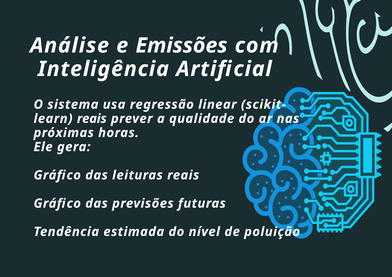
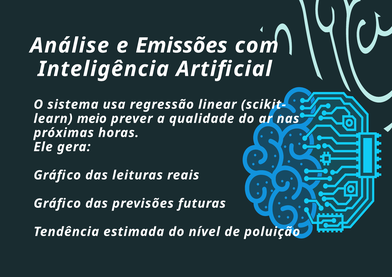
reais at (92, 119): reais -> meio
